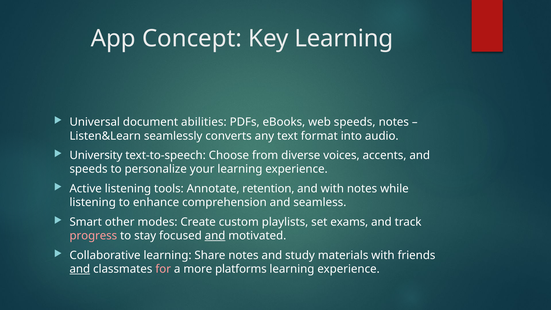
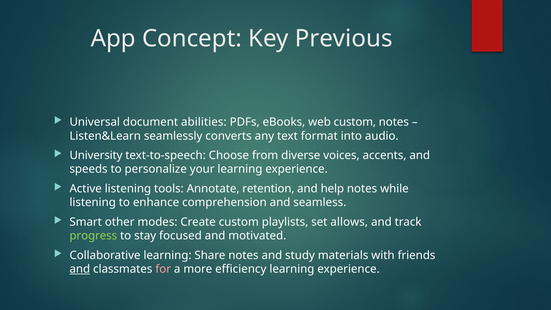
Key Learning: Learning -> Previous
web speeds: speeds -> custom
and with: with -> help
exams: exams -> allows
progress colour: pink -> light green
and at (215, 236) underline: present -> none
platforms: platforms -> efficiency
